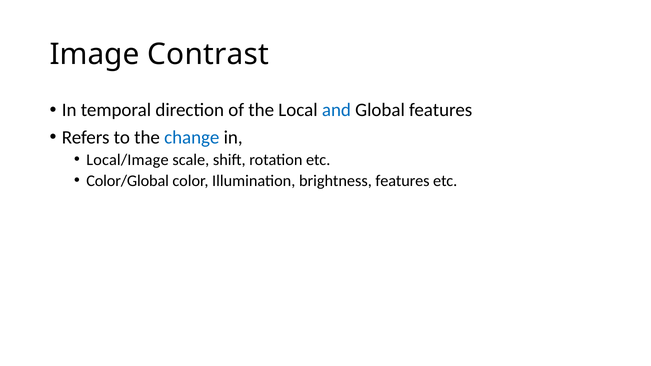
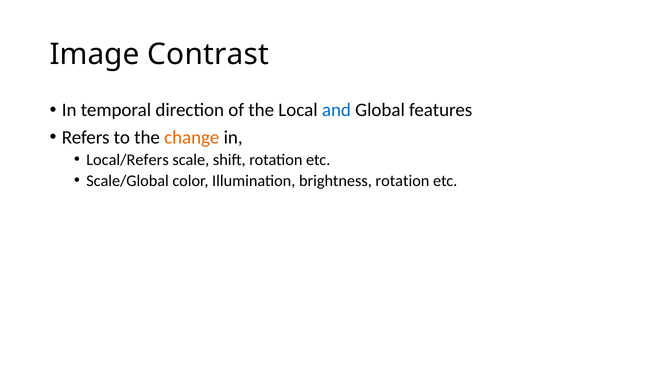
change colour: blue -> orange
Local/Image: Local/Image -> Local/Refers
Color/Global: Color/Global -> Scale/Global
brightness features: features -> rotation
